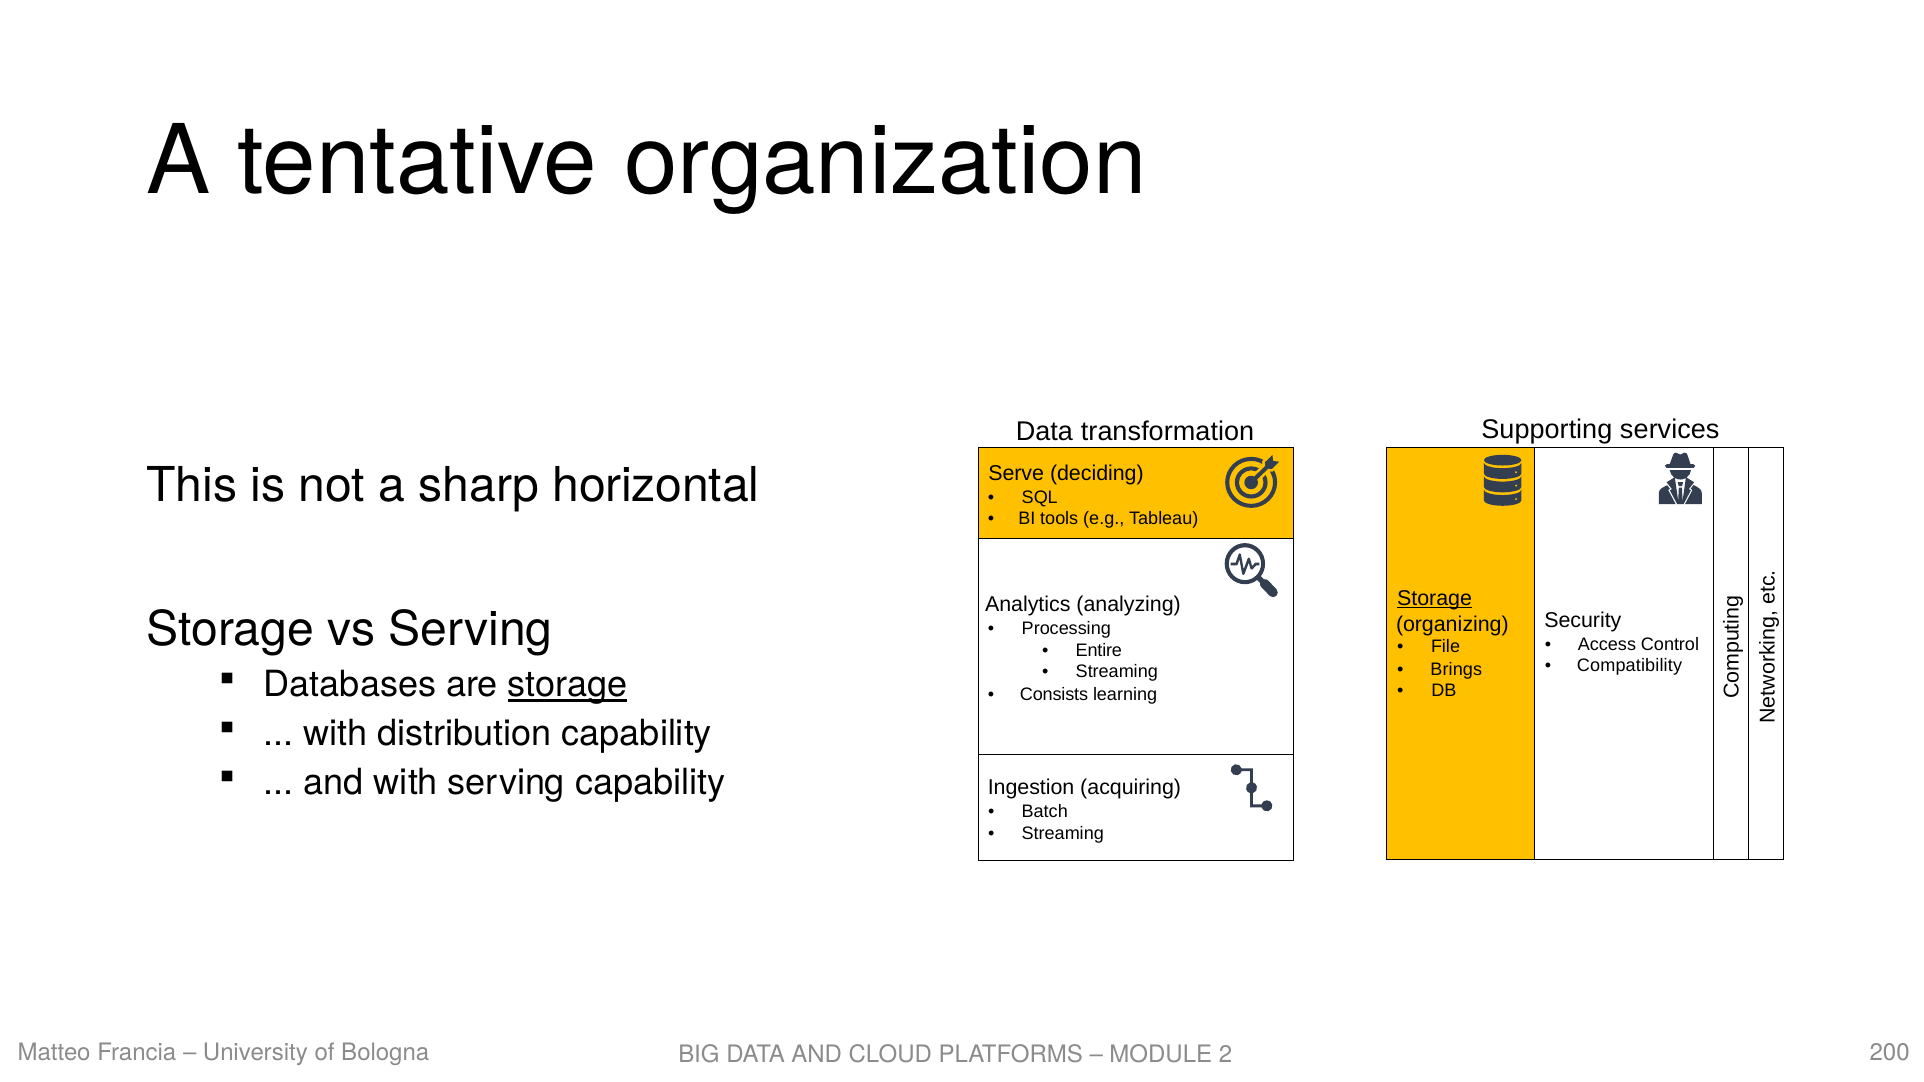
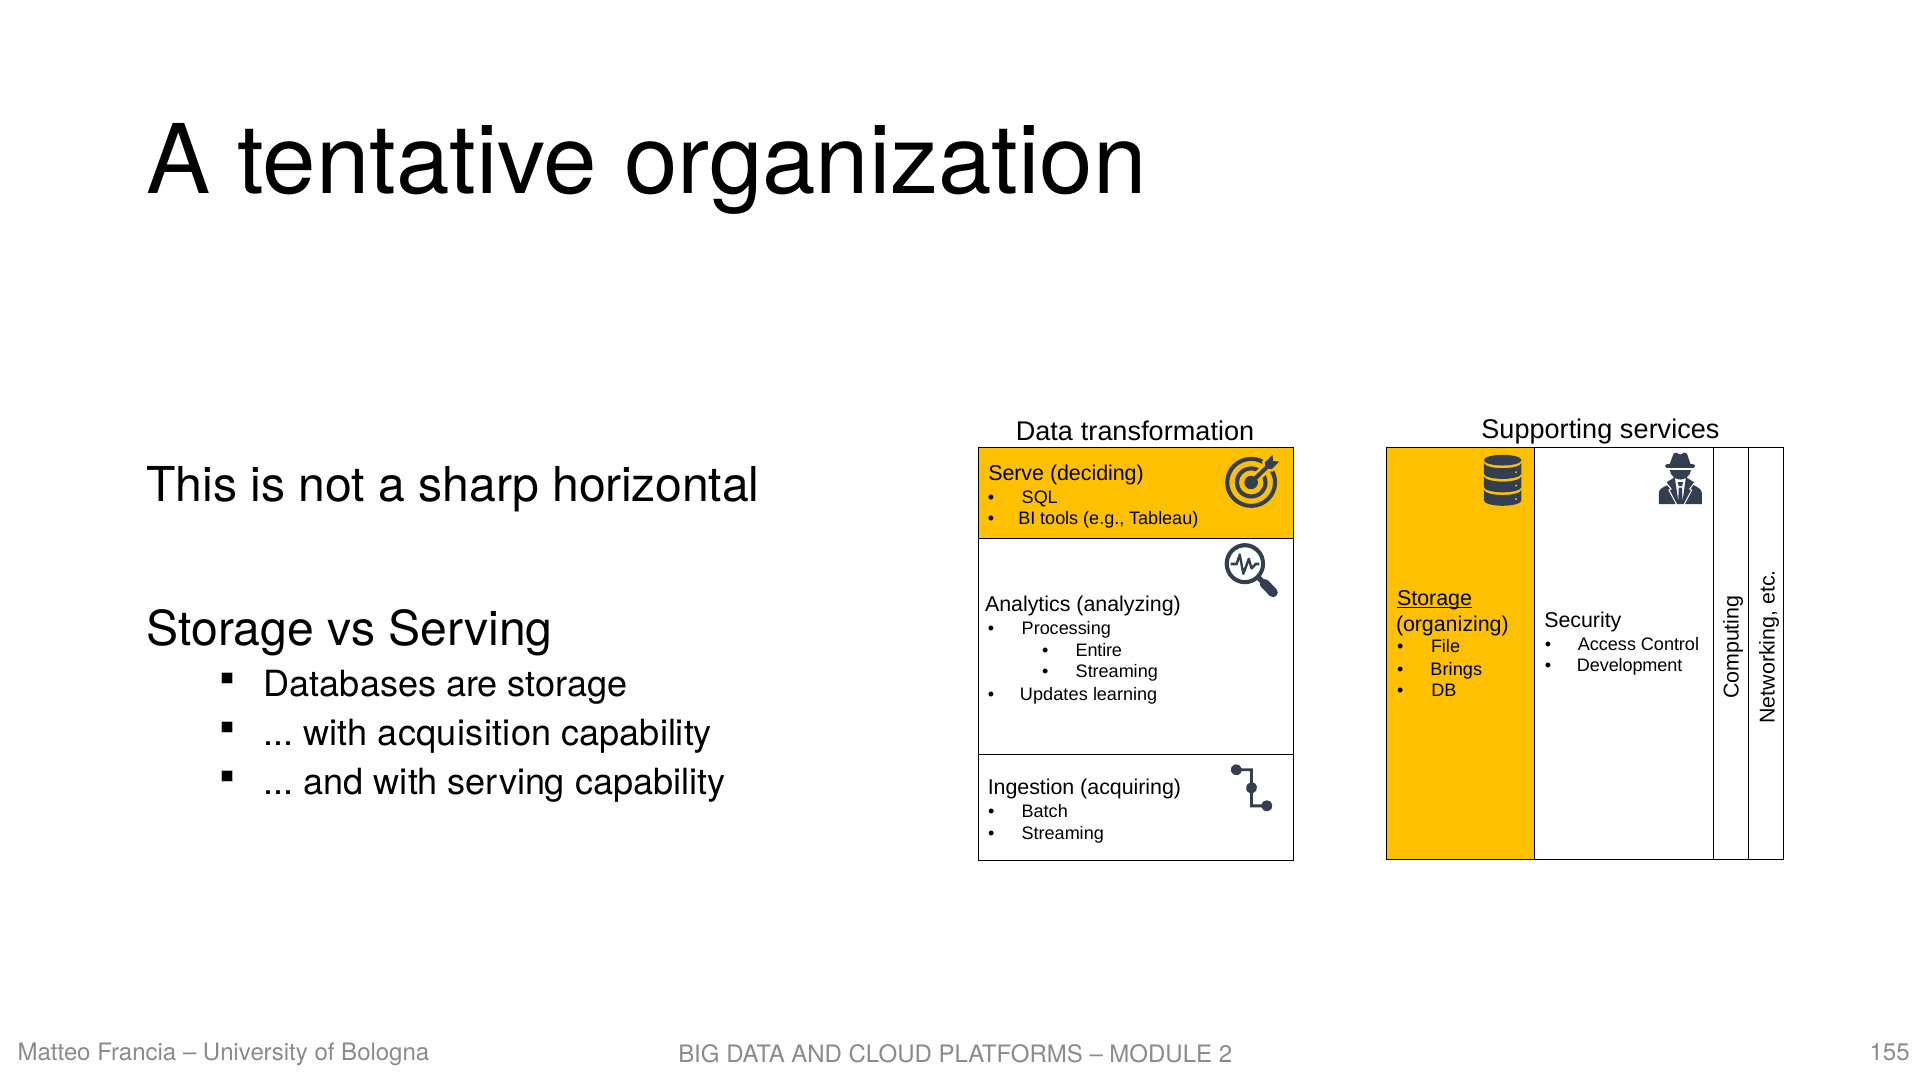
Compatibility: Compatibility -> Development
storage at (568, 685) underline: present -> none
Consists: Consists -> Updates
distribution: distribution -> acquisition
200: 200 -> 155
